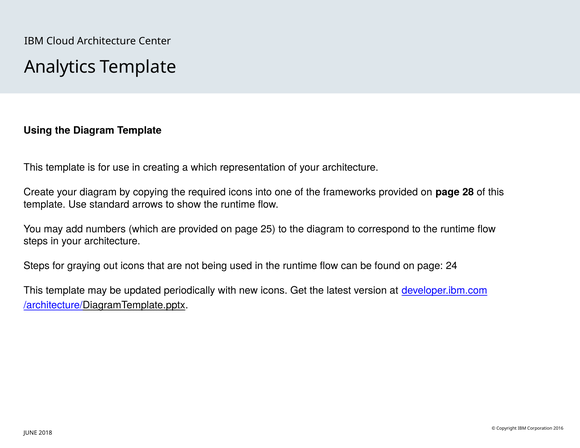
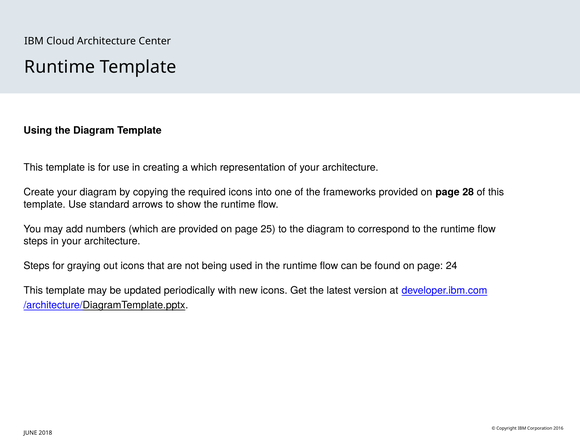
Analytics at (60, 67): Analytics -> Runtime
